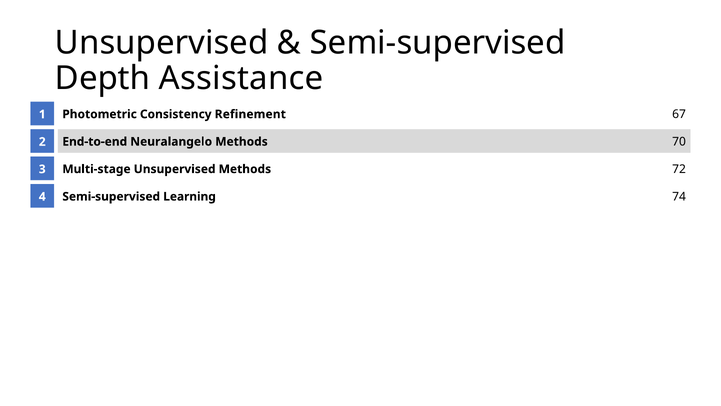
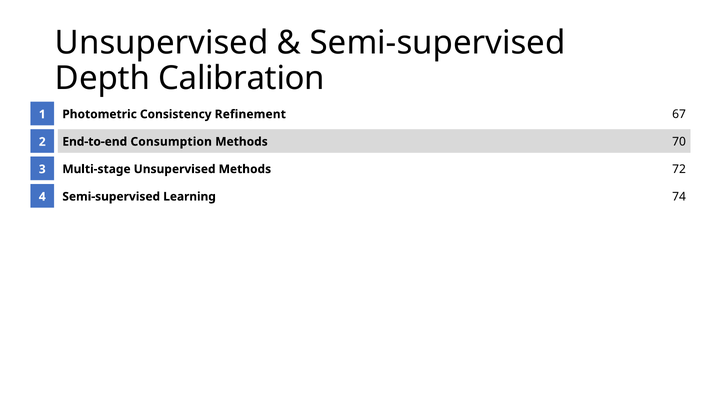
Assistance: Assistance -> Calibration
Neuralangelo: Neuralangelo -> Consumption
